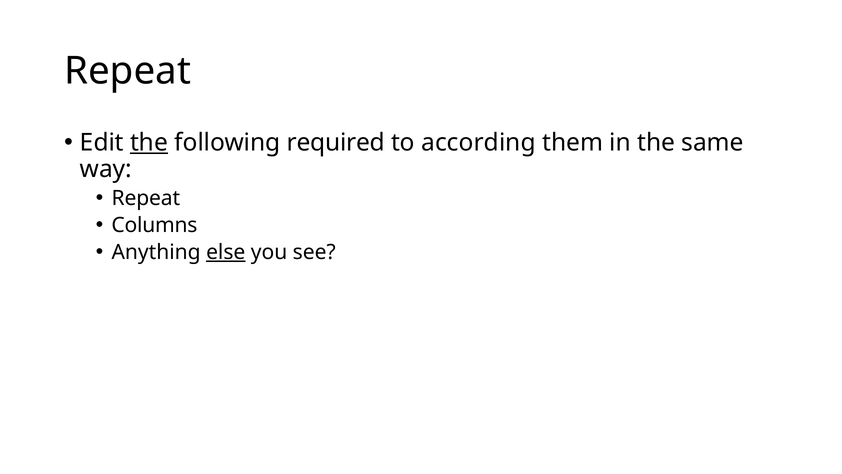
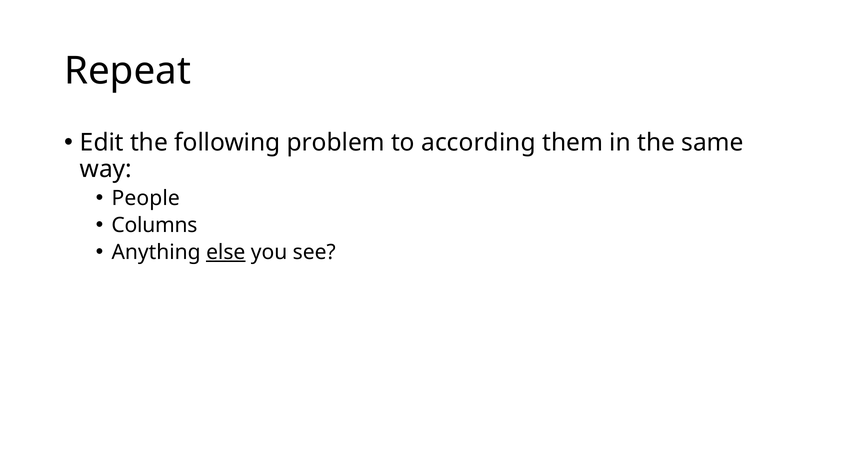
the at (149, 142) underline: present -> none
required: required -> problem
Repeat at (146, 198): Repeat -> People
